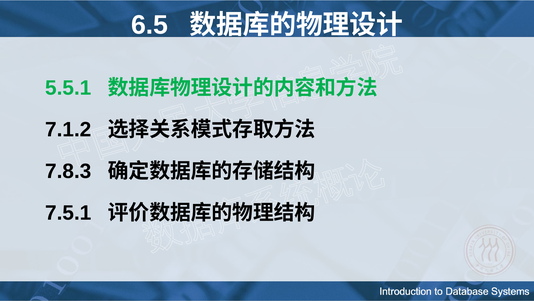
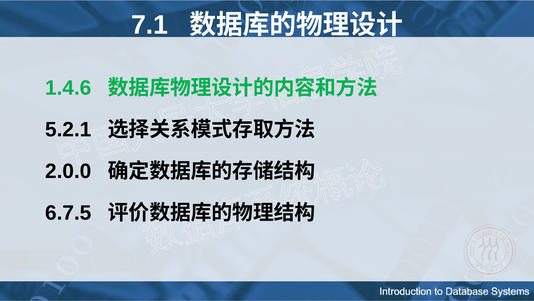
6.5: 6.5 -> 7.1
5.5.1: 5.5.1 -> 1.4.6
7.1.2: 7.1.2 -> 5.2.1
7.8.3: 7.8.3 -> 2.0.0
7.5.1: 7.5.1 -> 6.7.5
